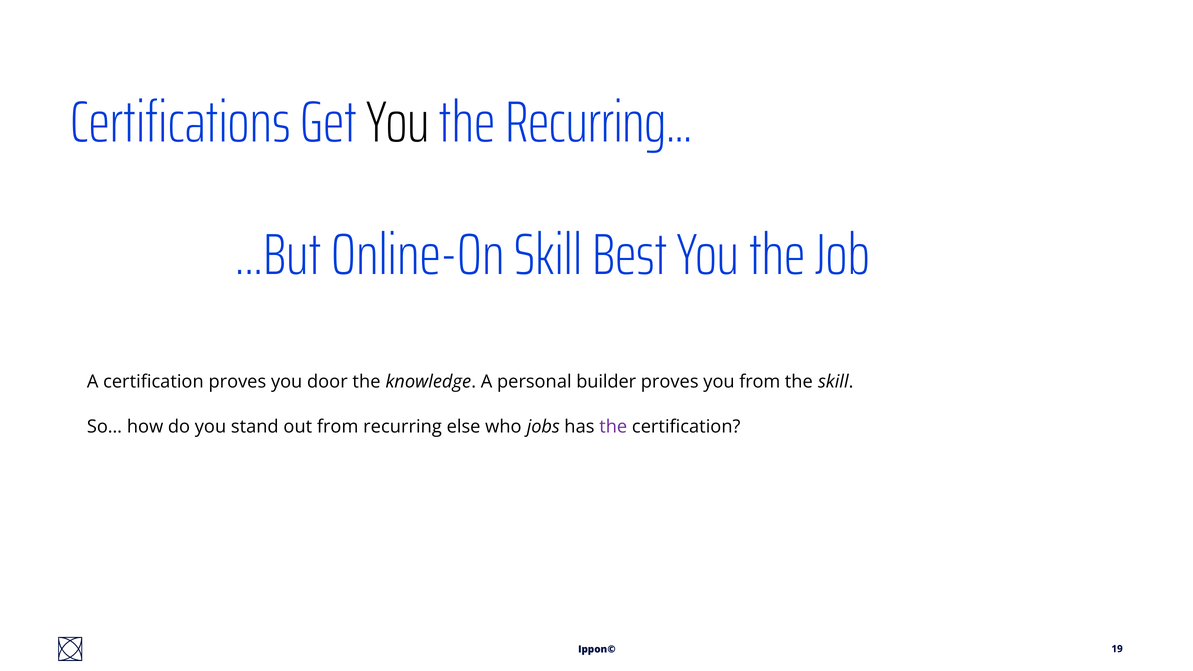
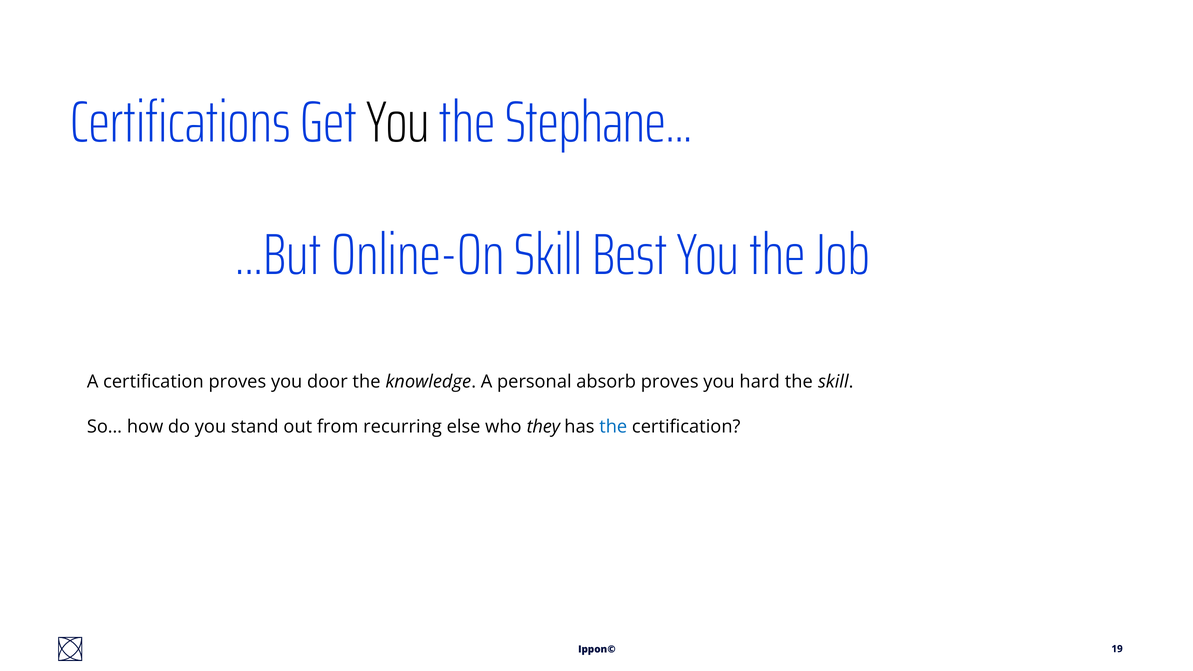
the Recurring: Recurring -> Stephane
builder: builder -> absorb
you from: from -> hard
jobs: jobs -> they
the at (613, 427) colour: purple -> blue
